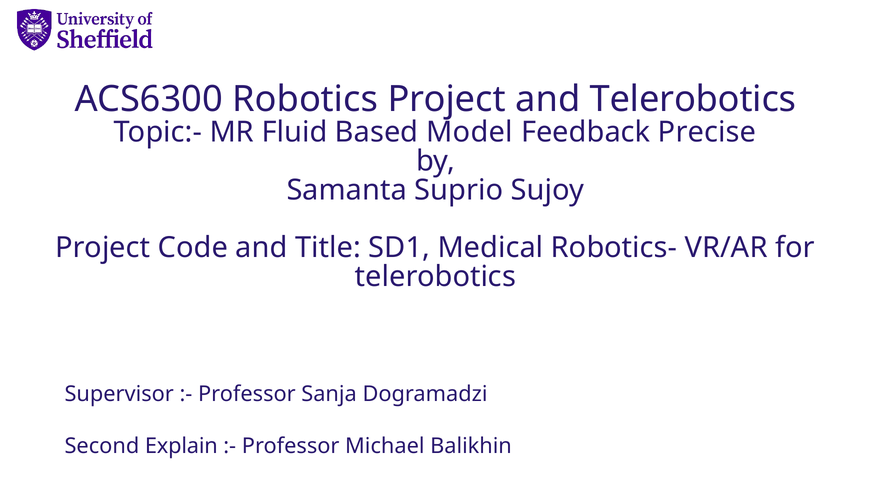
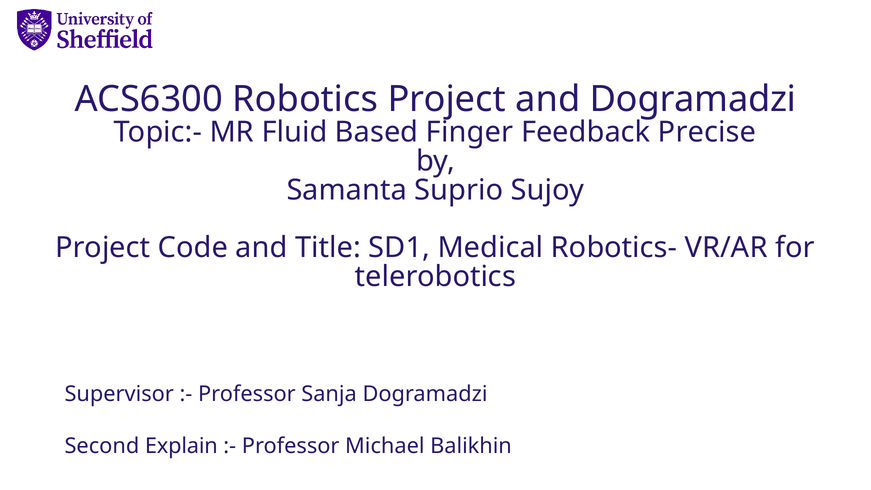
and Telerobotics: Telerobotics -> Dogramadzi
Model: Model -> Finger
